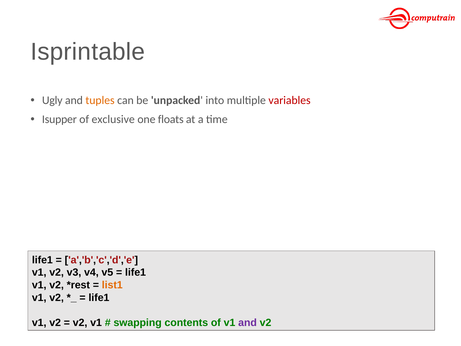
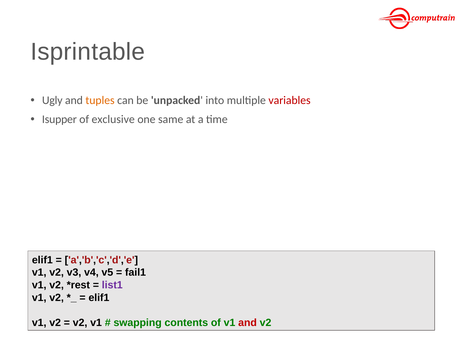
floats: floats -> same
life1 at (42, 260): life1 -> elif1
life1 at (136, 272): life1 -> fail1
list1 colour: orange -> purple
life1 at (99, 297): life1 -> elif1
and at (248, 322) colour: purple -> red
